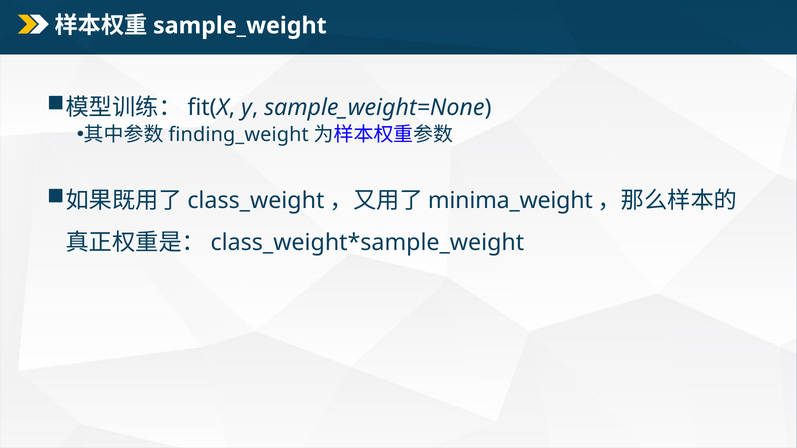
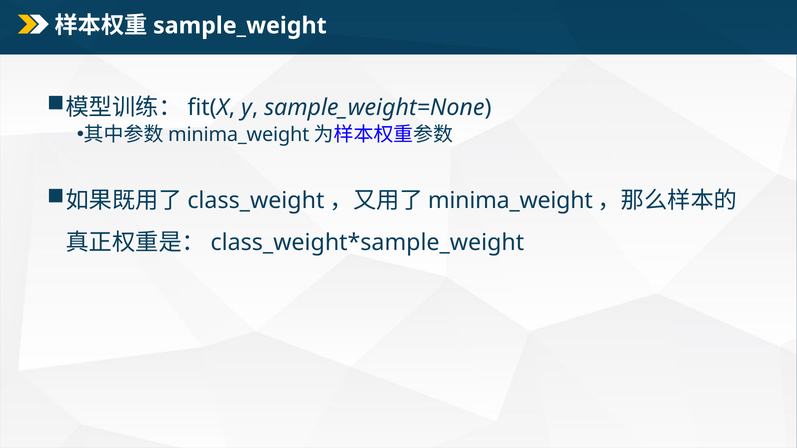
finding_weight at (239, 135): finding_weight -> minima_weight
